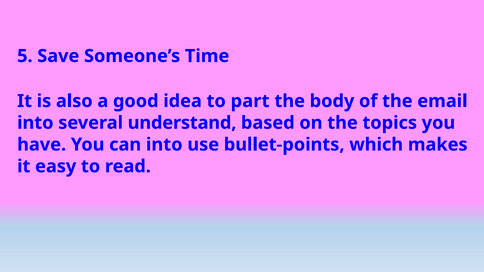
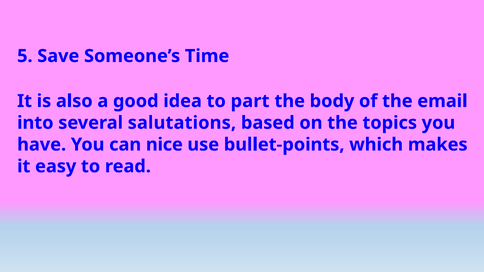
understand: understand -> salutations
can into: into -> nice
